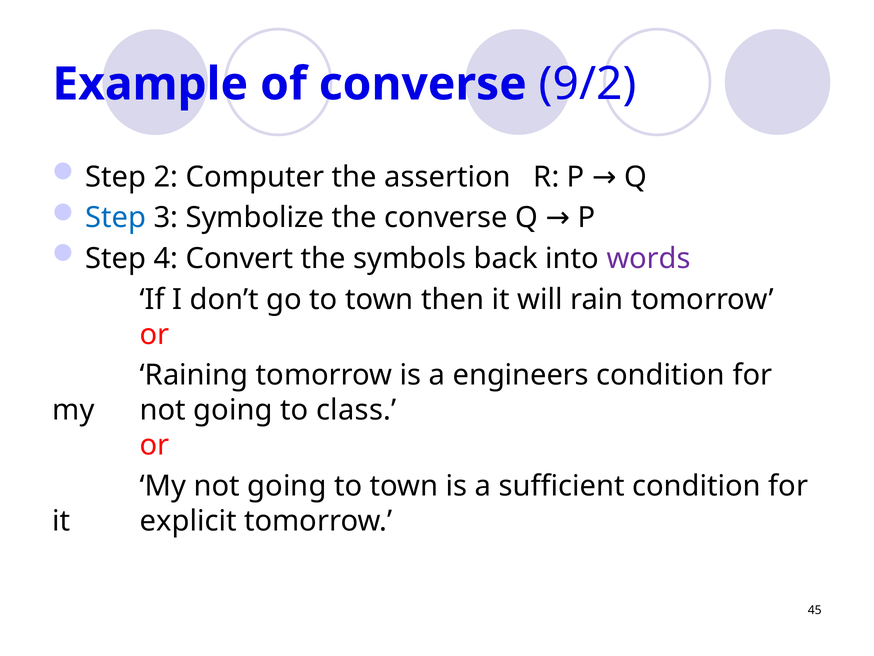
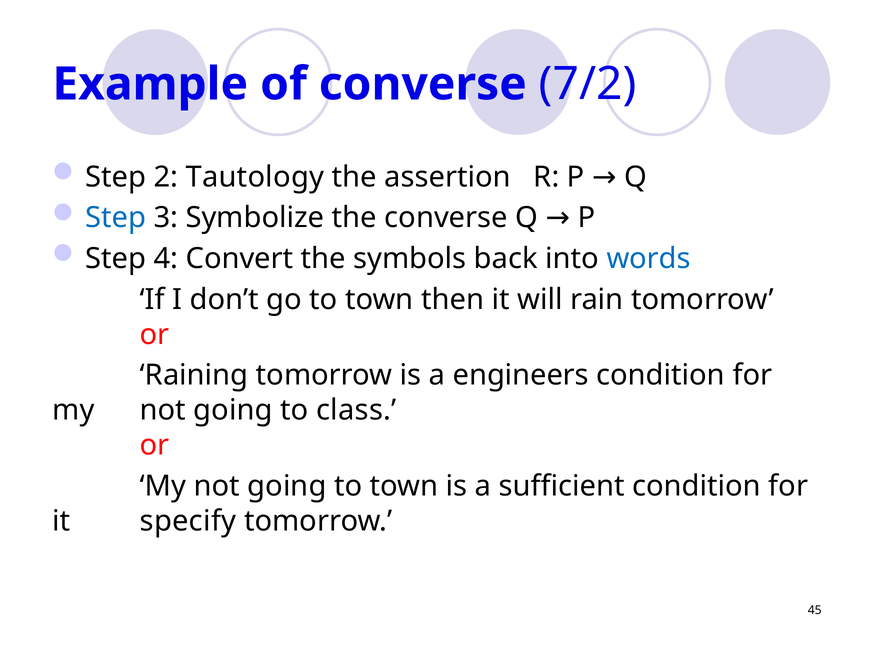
9/2: 9/2 -> 7/2
Computer: Computer -> Tautology
words colour: purple -> blue
explicit: explicit -> specify
